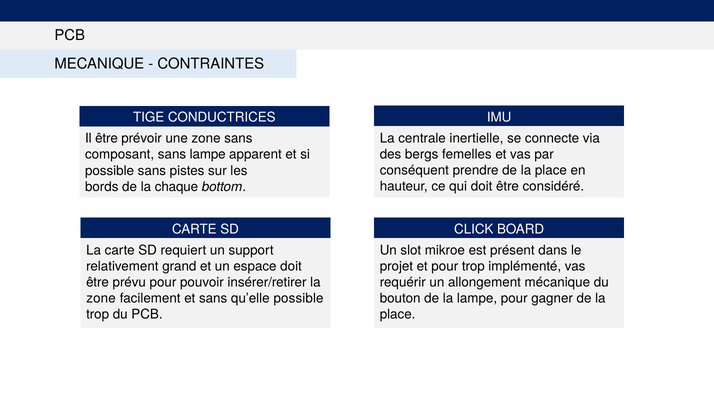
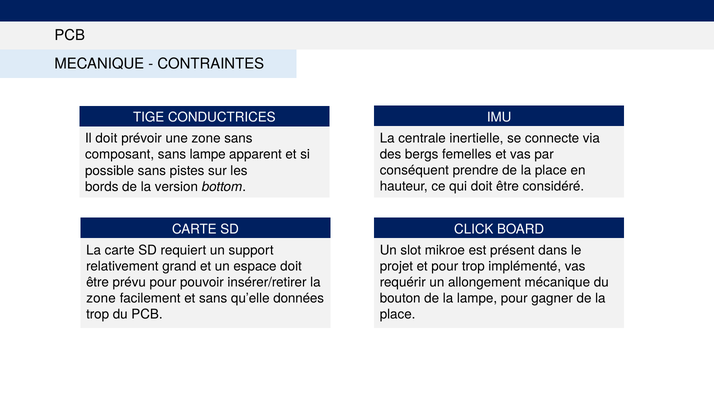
Il être: être -> doit
chaque: chaque -> version
qu’elle possible: possible -> données
